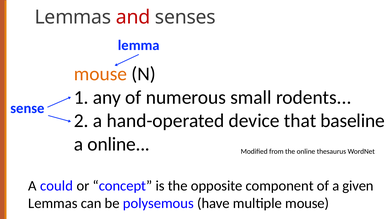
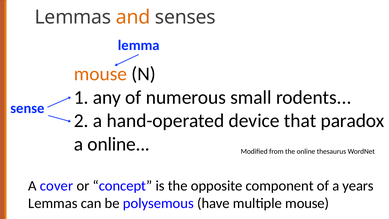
and colour: red -> orange
baseline: baseline -> paradox
could: could -> cover
given: given -> years
